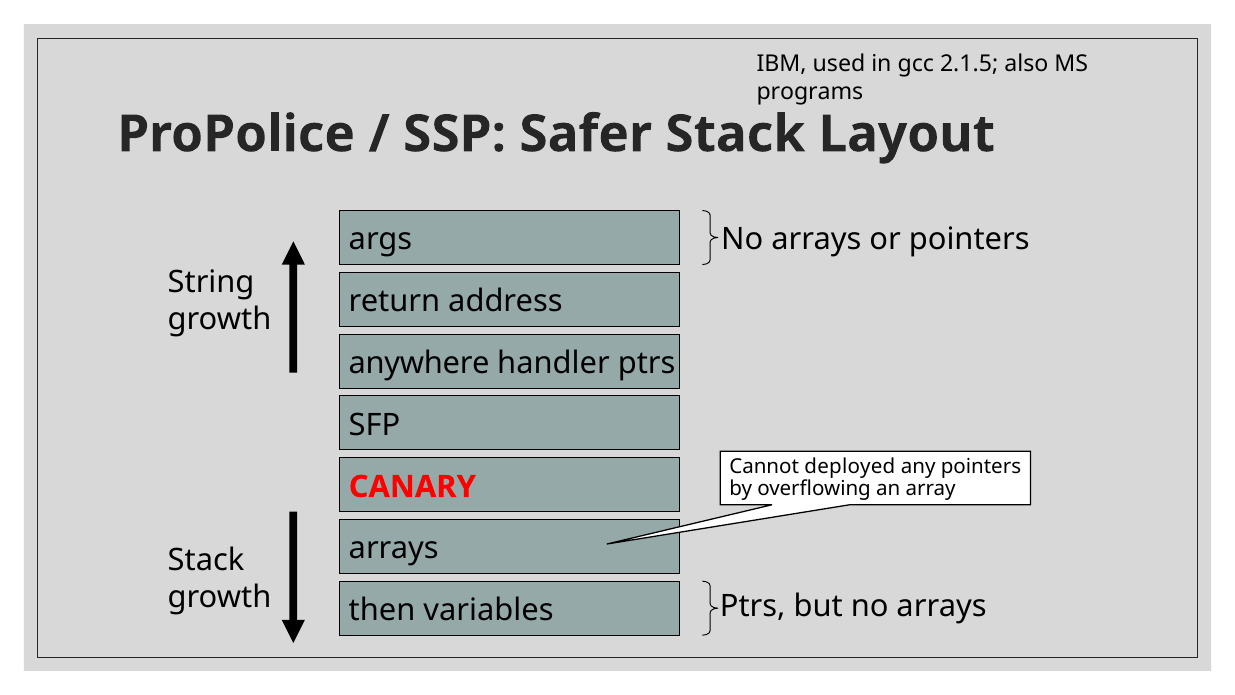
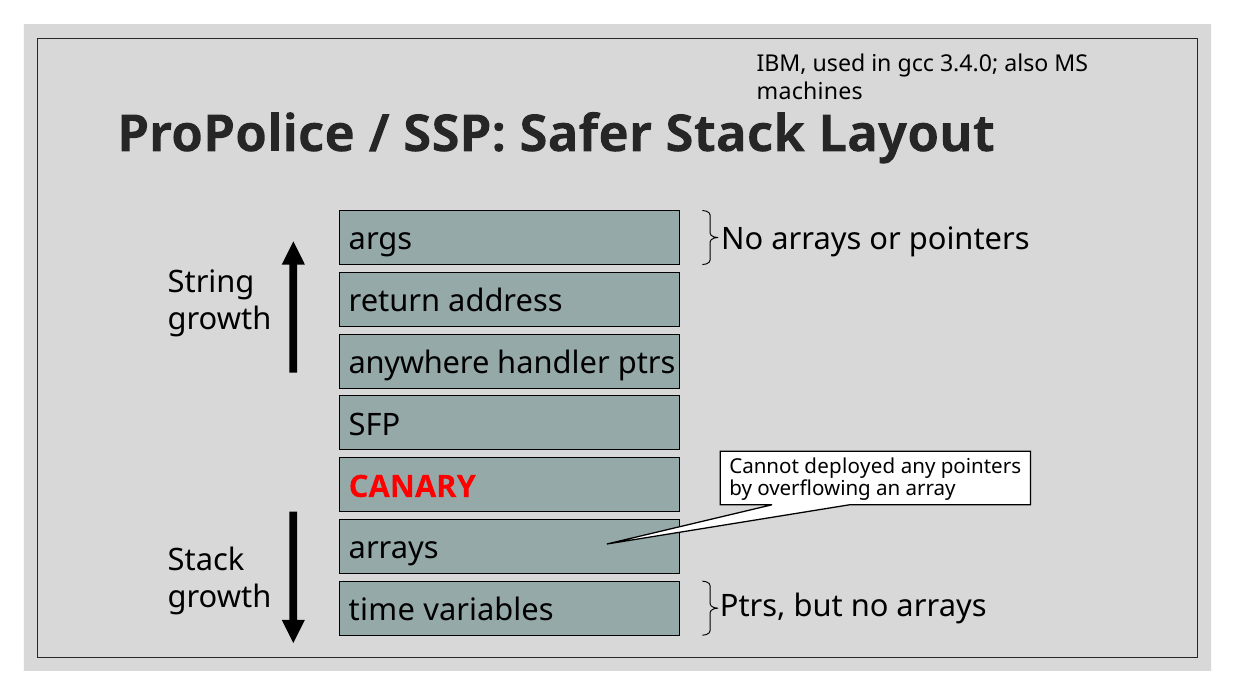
2.1.5: 2.1.5 -> 3.4.0
programs: programs -> machines
then: then -> time
